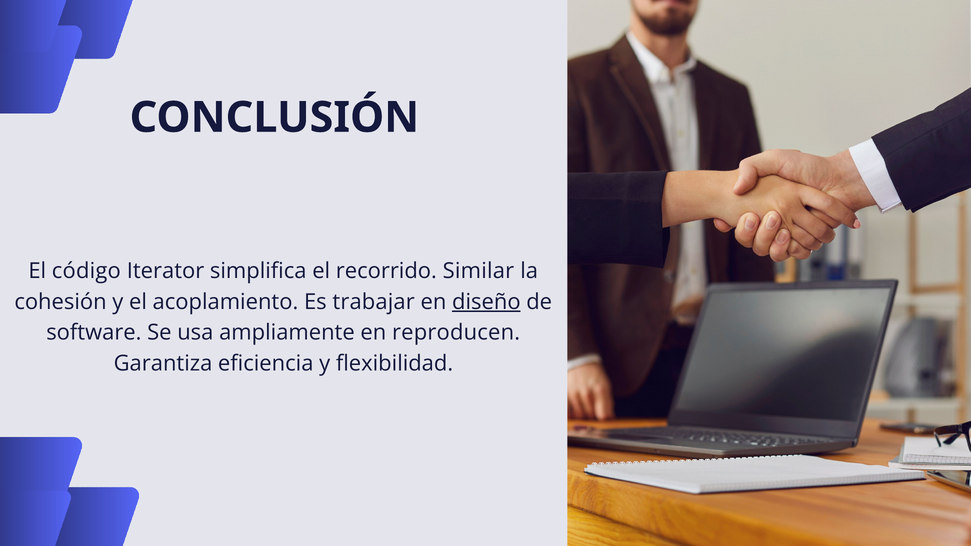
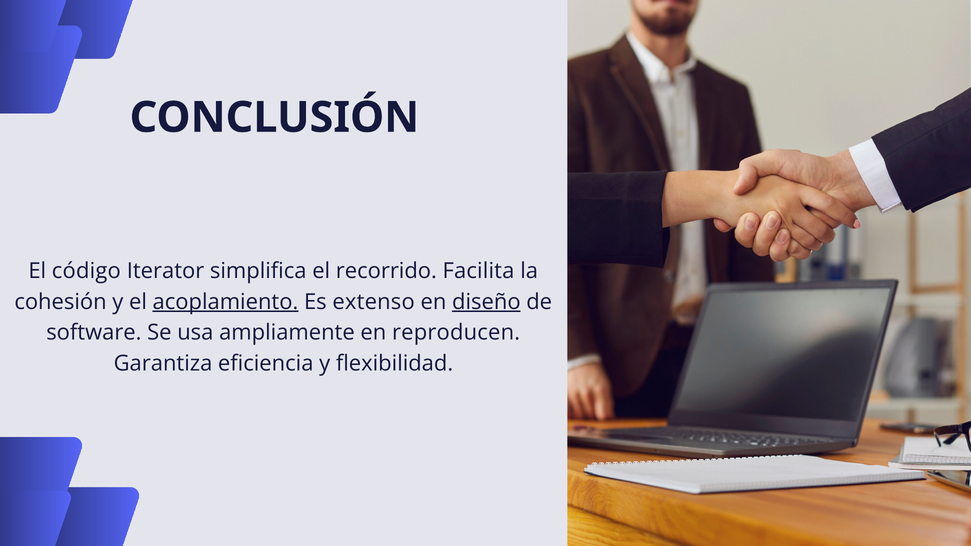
Similar: Similar -> Facilita
acoplamiento underline: none -> present
trabajar: trabajar -> extenso
